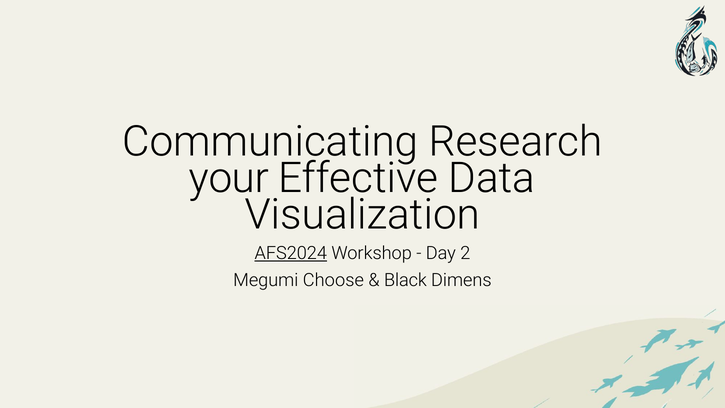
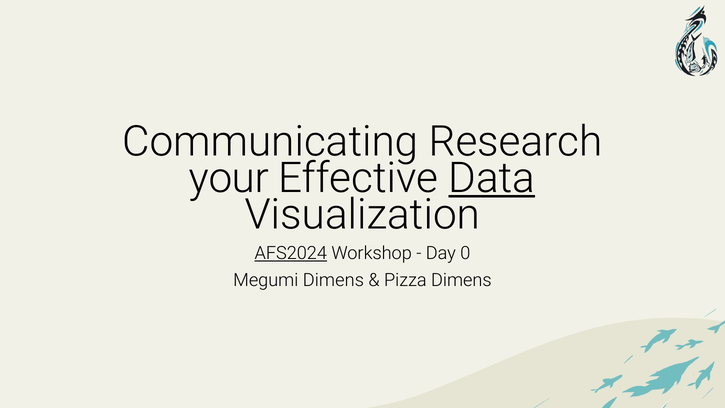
Data underline: none -> present
2: 2 -> 0
Megumi Choose: Choose -> Dimens
Black: Black -> Pizza
